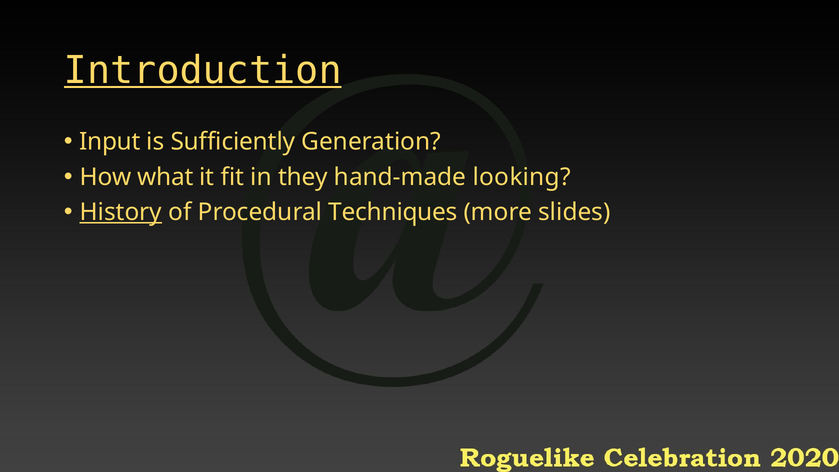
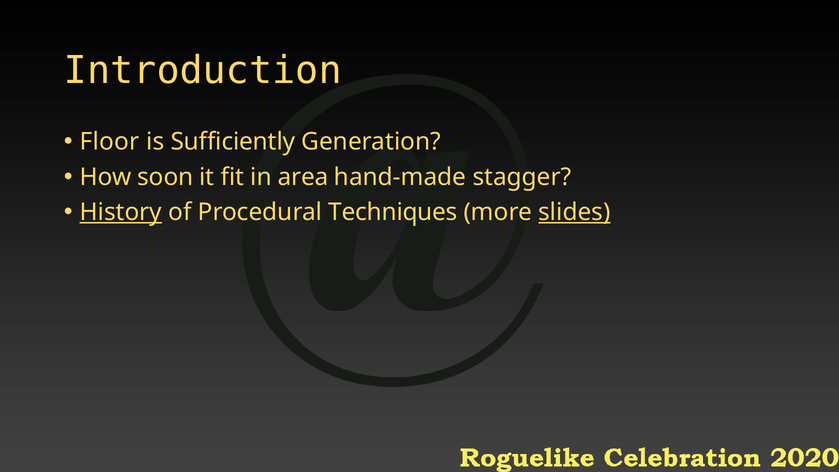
Introduction underline: present -> none
Input: Input -> Floor
what: what -> soon
they: they -> area
looking: looking -> stagger
slides underline: none -> present
